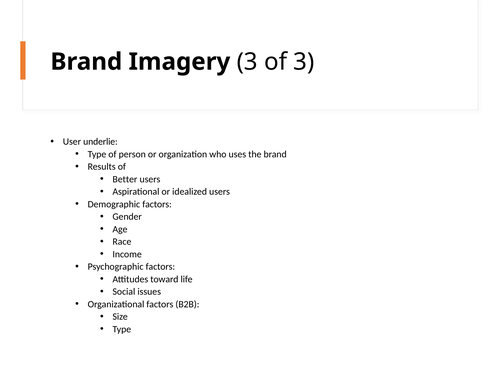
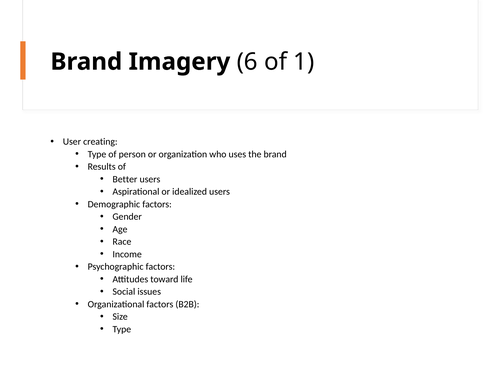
Imagery 3: 3 -> 6
of 3: 3 -> 1
underlie: underlie -> creating
